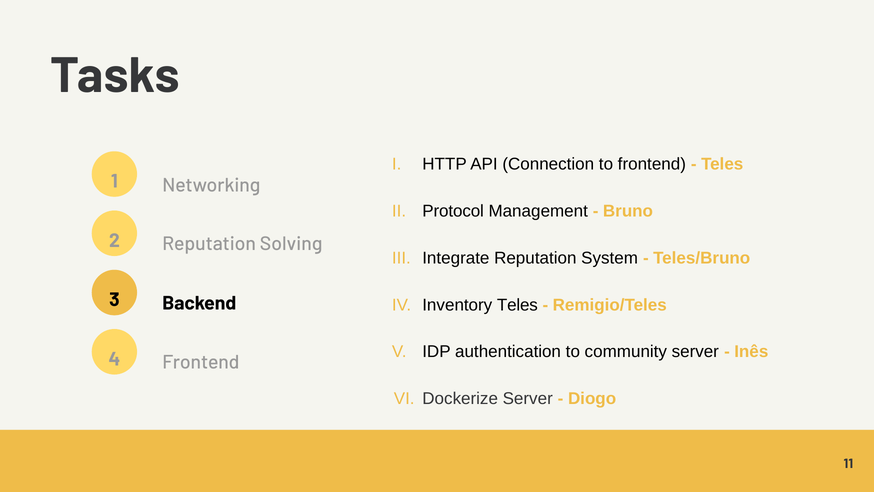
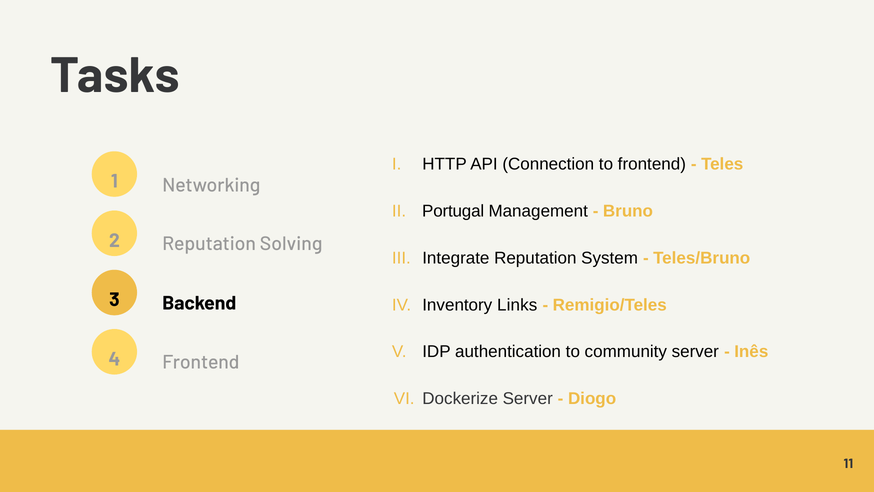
Protocol: Protocol -> Portugal
Inventory Teles: Teles -> Links
